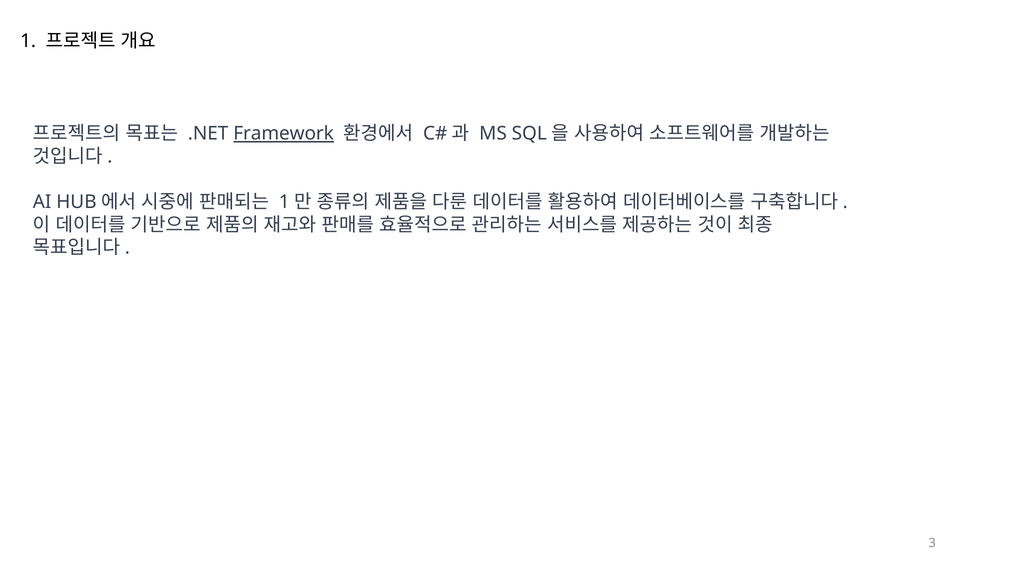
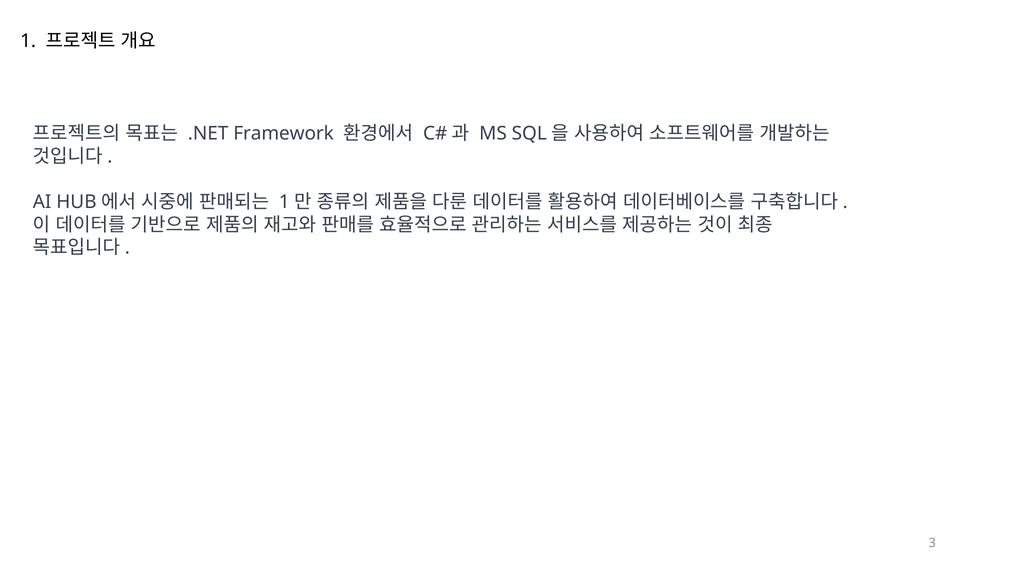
Framework underline: present -> none
